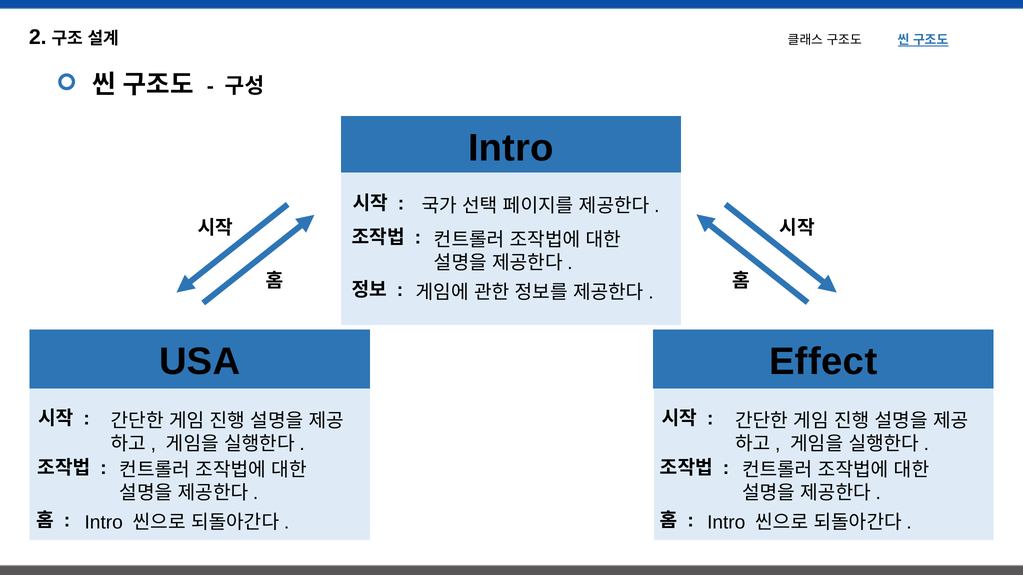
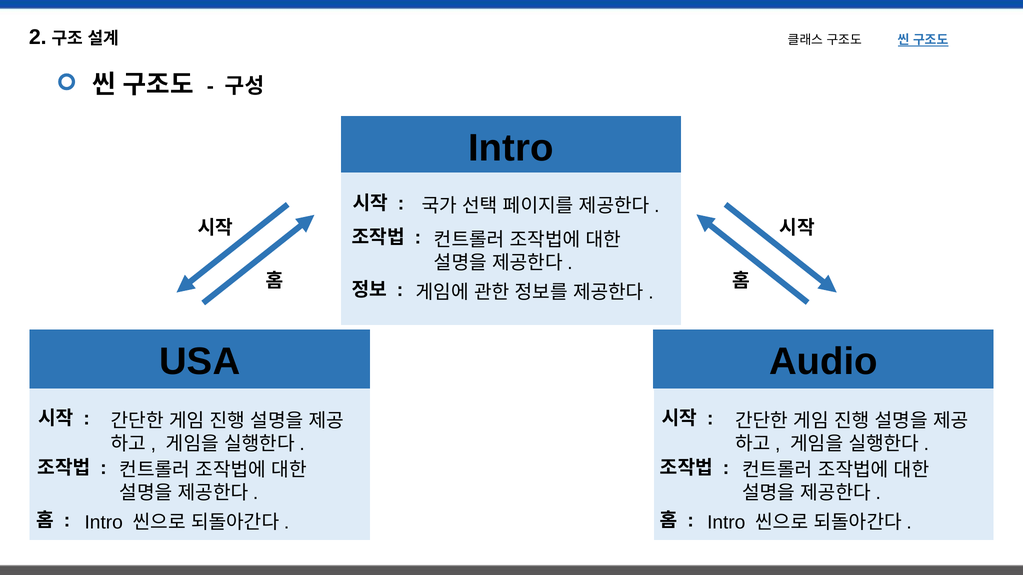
Effect: Effect -> Audio
